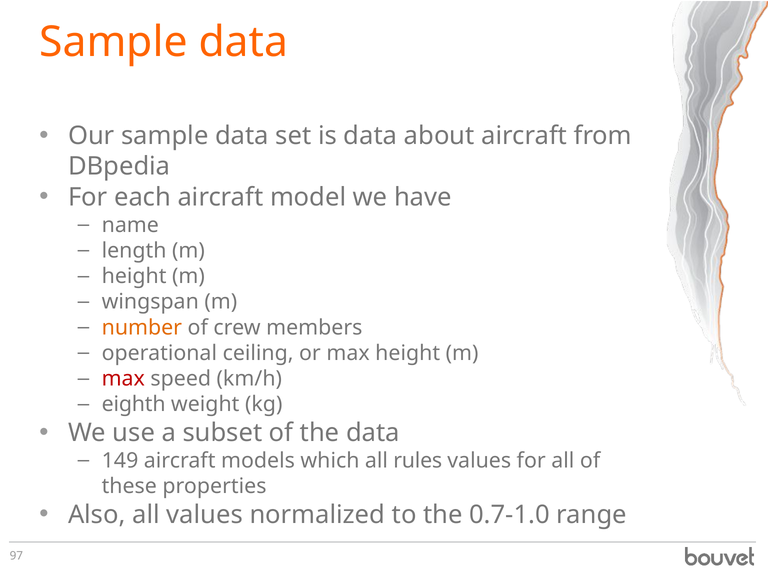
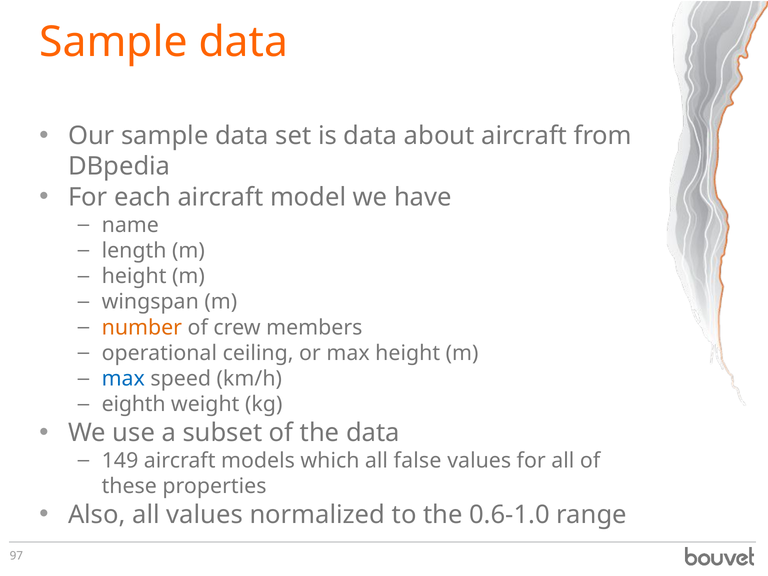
max at (123, 379) colour: red -> blue
rules: rules -> false
0.7-1.0: 0.7-1.0 -> 0.6-1.0
